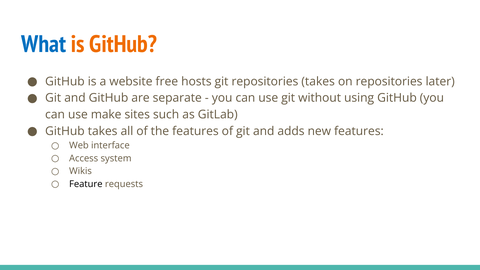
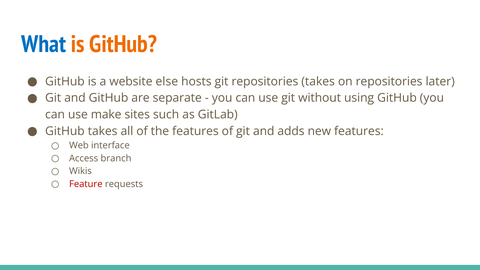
free: free -> else
system: system -> branch
Feature colour: black -> red
